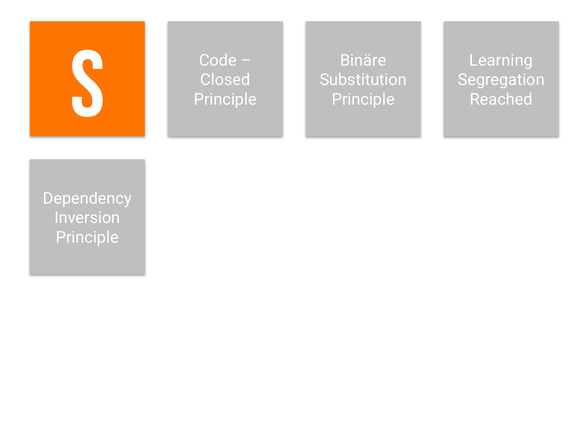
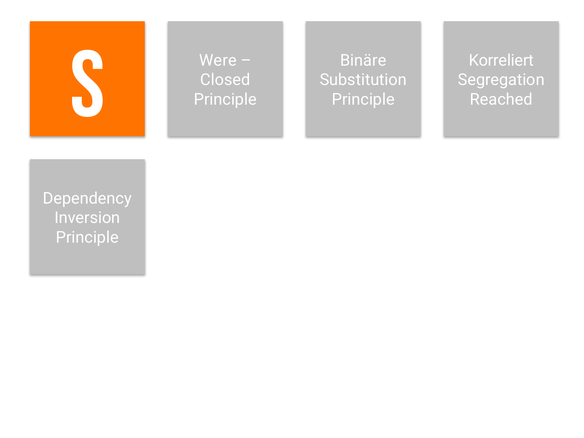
Learning: Learning -> Korreliert
Code: Code -> Were
